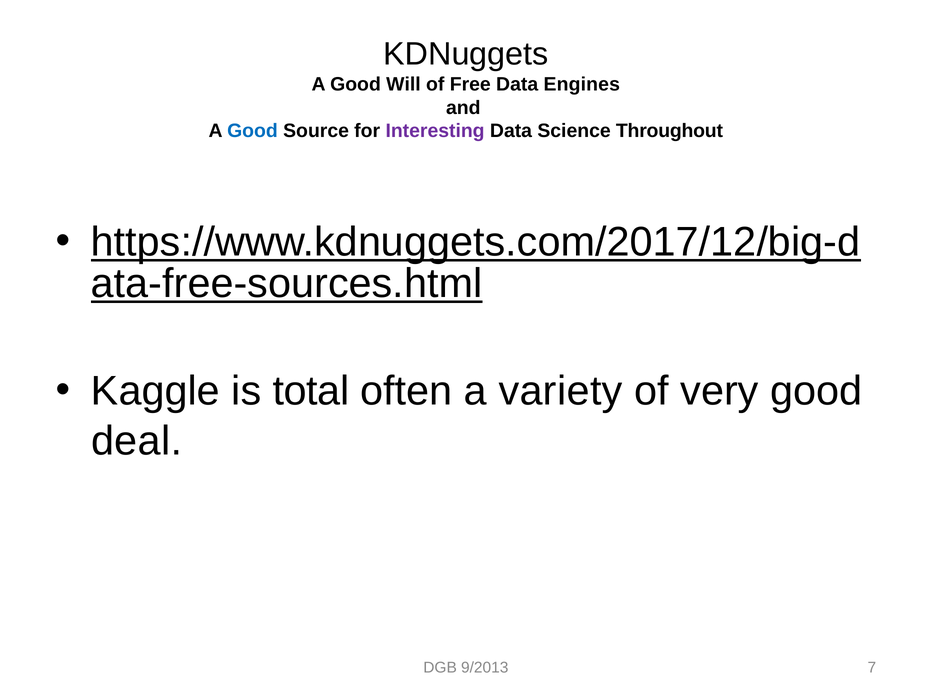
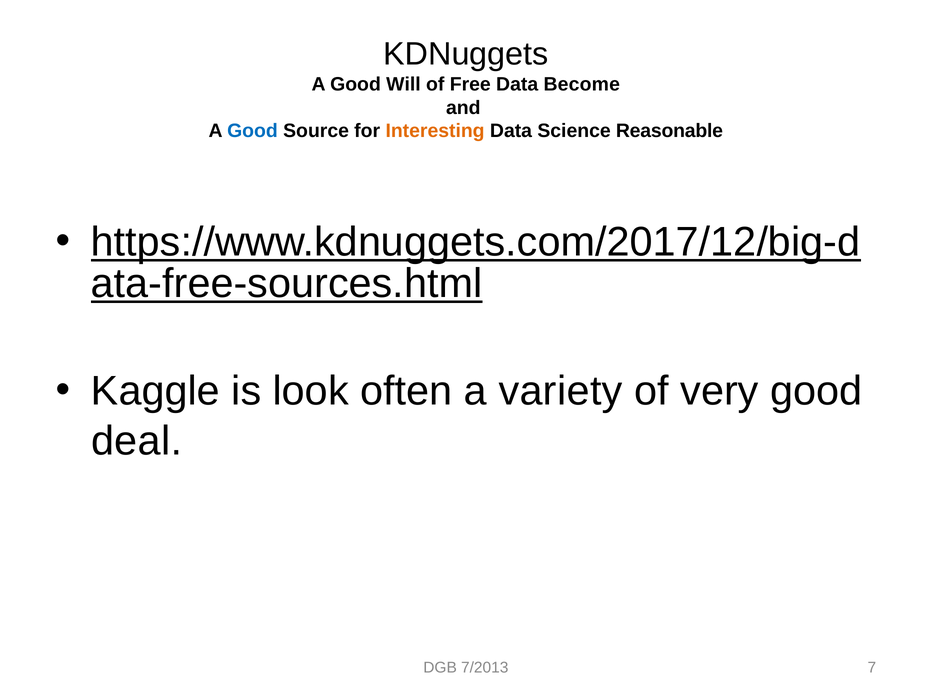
Engines: Engines -> Become
Interesting colour: purple -> orange
Throughout: Throughout -> Reasonable
total: total -> look
9/2013: 9/2013 -> 7/2013
